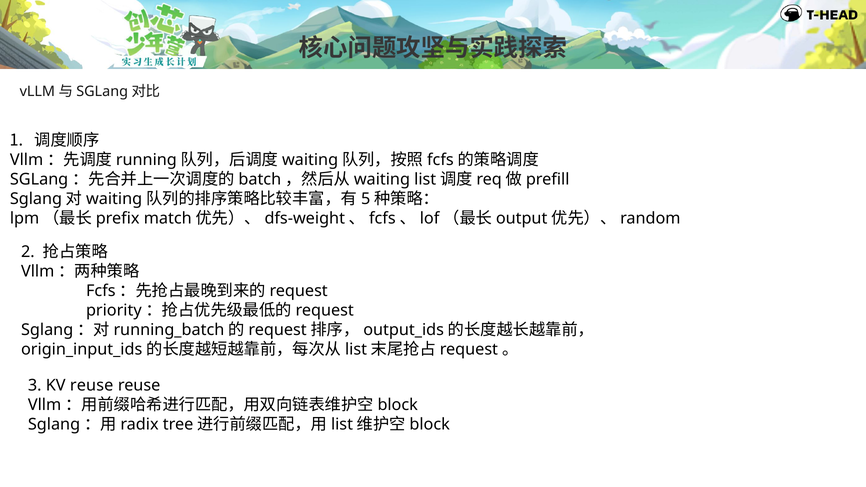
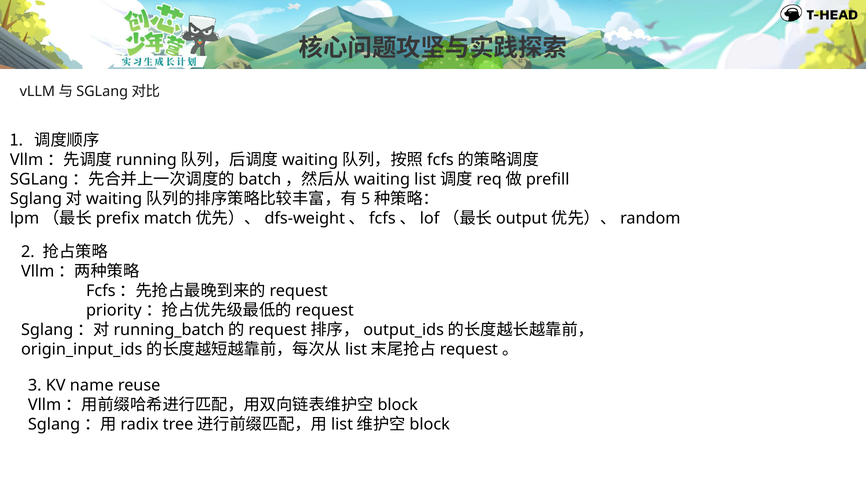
KV reuse: reuse -> name
